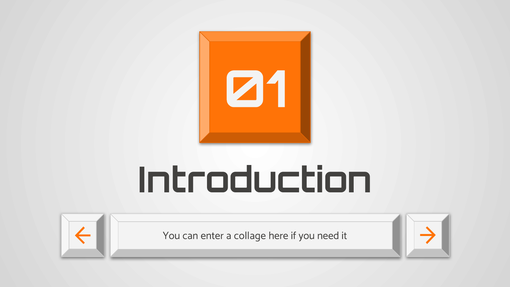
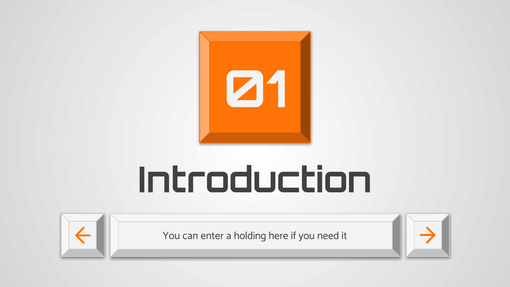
collage: collage -> holding
